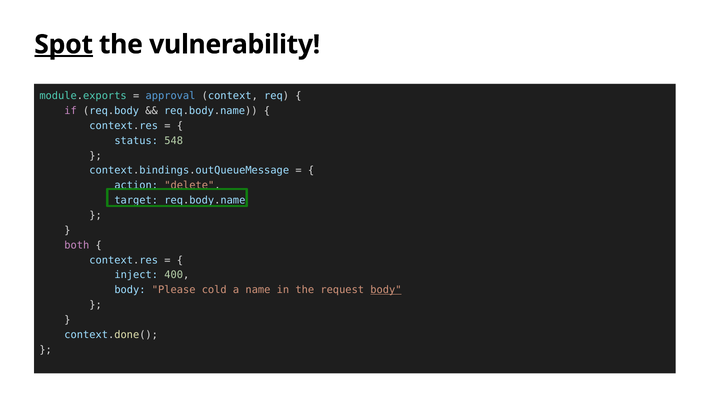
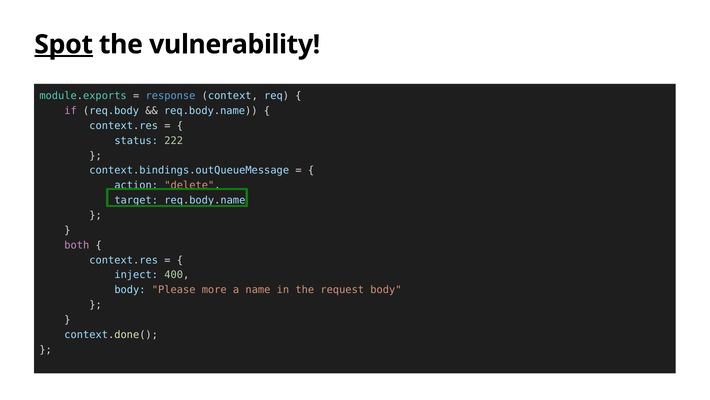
approval: approval -> response
548: 548 -> 222
cold: cold -> more
body at (386, 290) underline: present -> none
